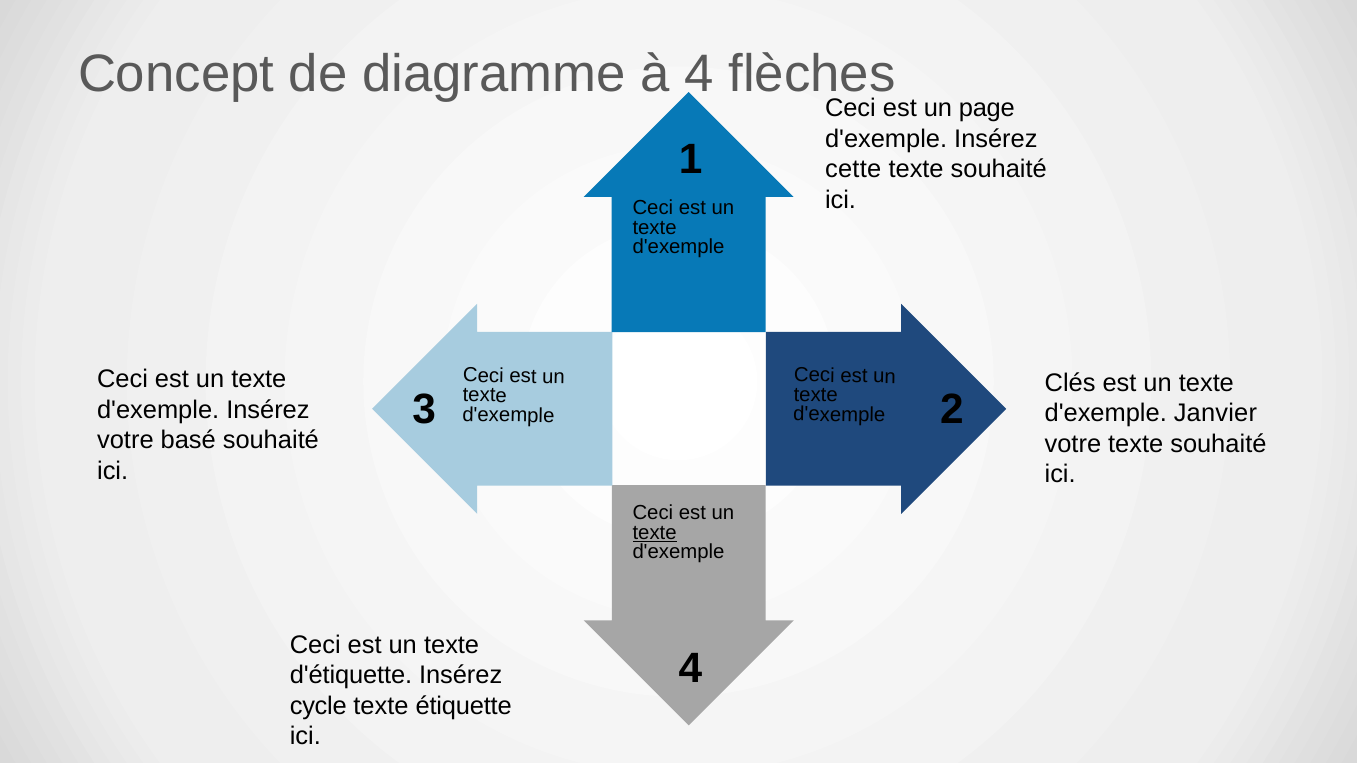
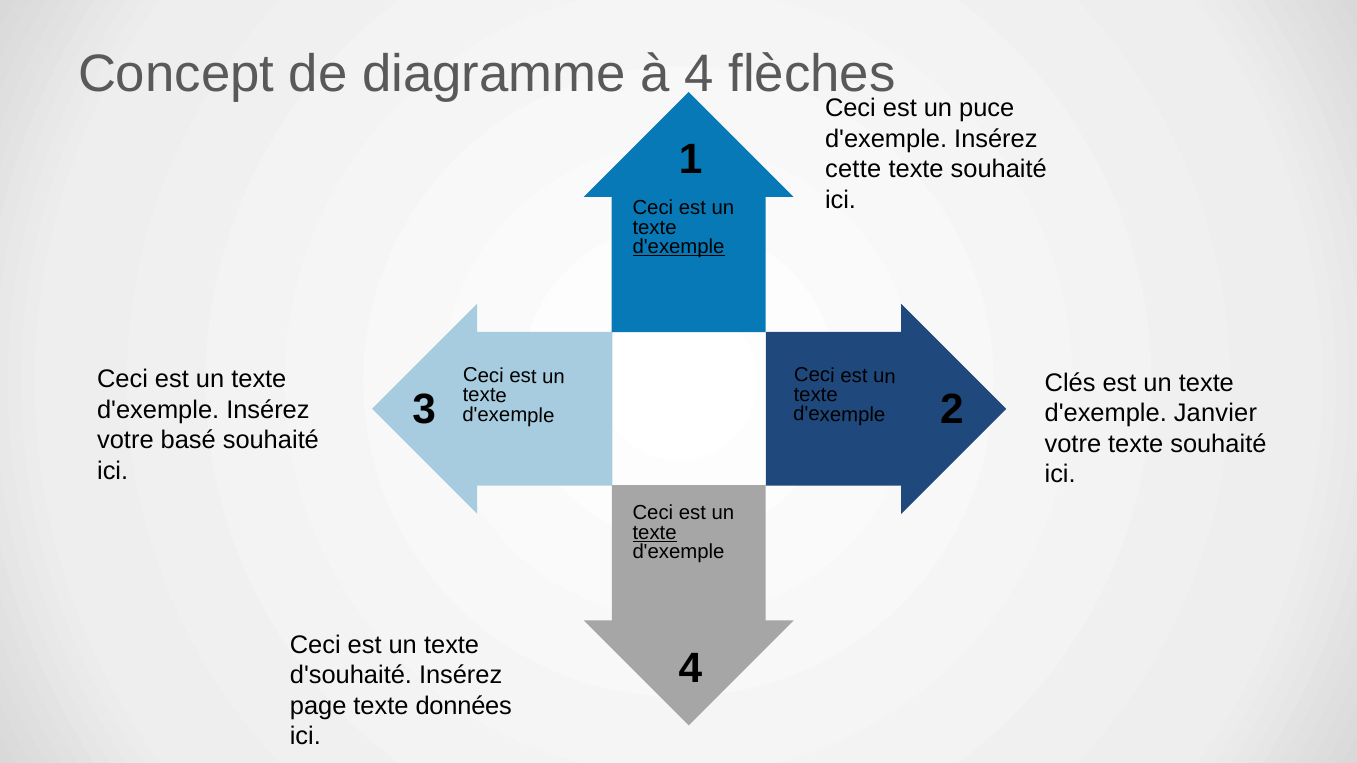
page: page -> puce
d'exemple at (679, 247) underline: none -> present
d'étiquette: d'étiquette -> d'souhaité
cycle: cycle -> page
étiquette: étiquette -> données
